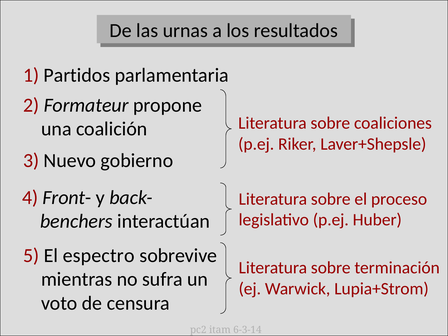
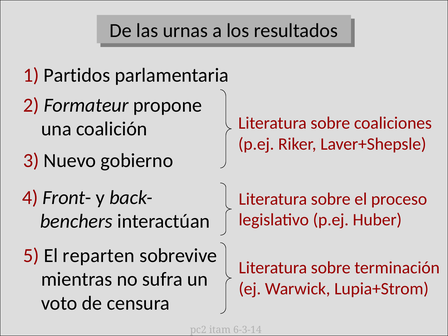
espectro: espectro -> reparten
